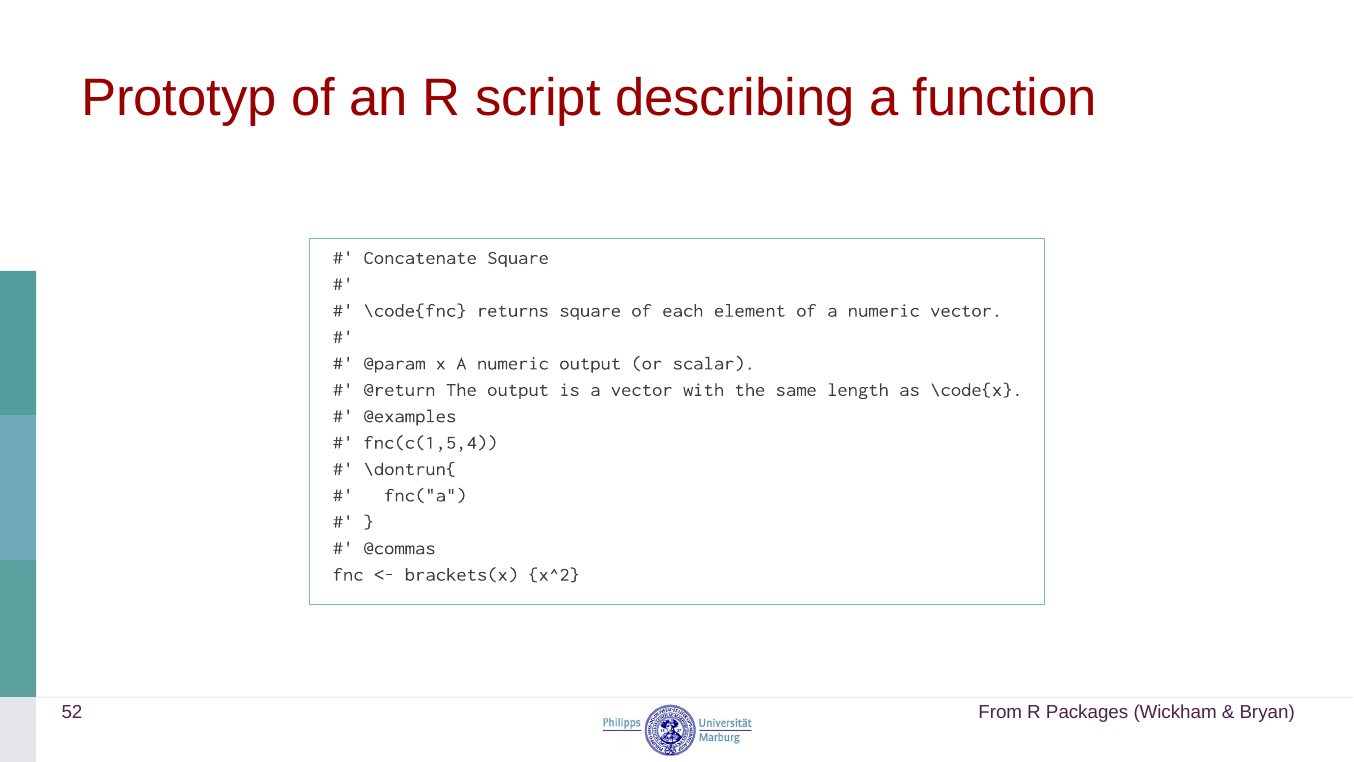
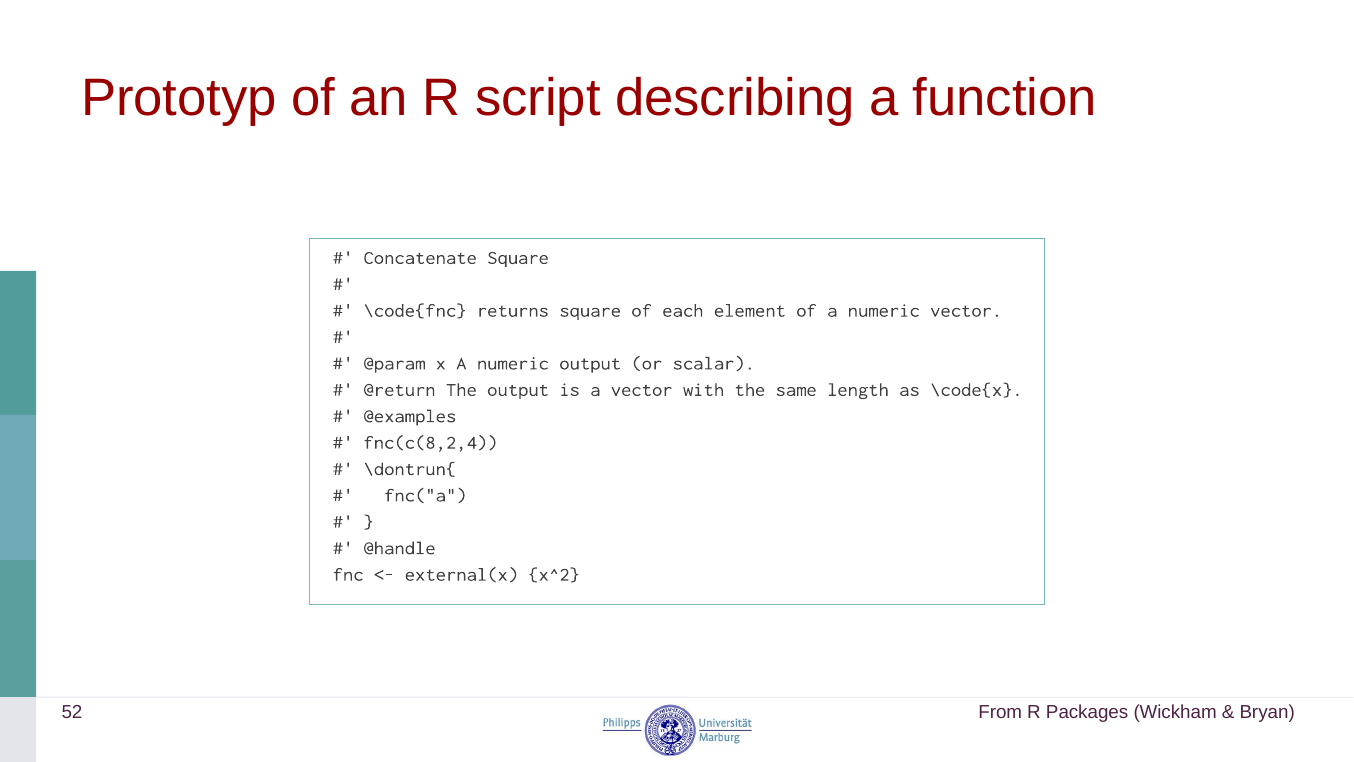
fnc(c(1,5,4: fnc(c(1,5,4 -> fnc(c(8,2,4
@commas: @commas -> @handle
brackets(x: brackets(x -> external(x
